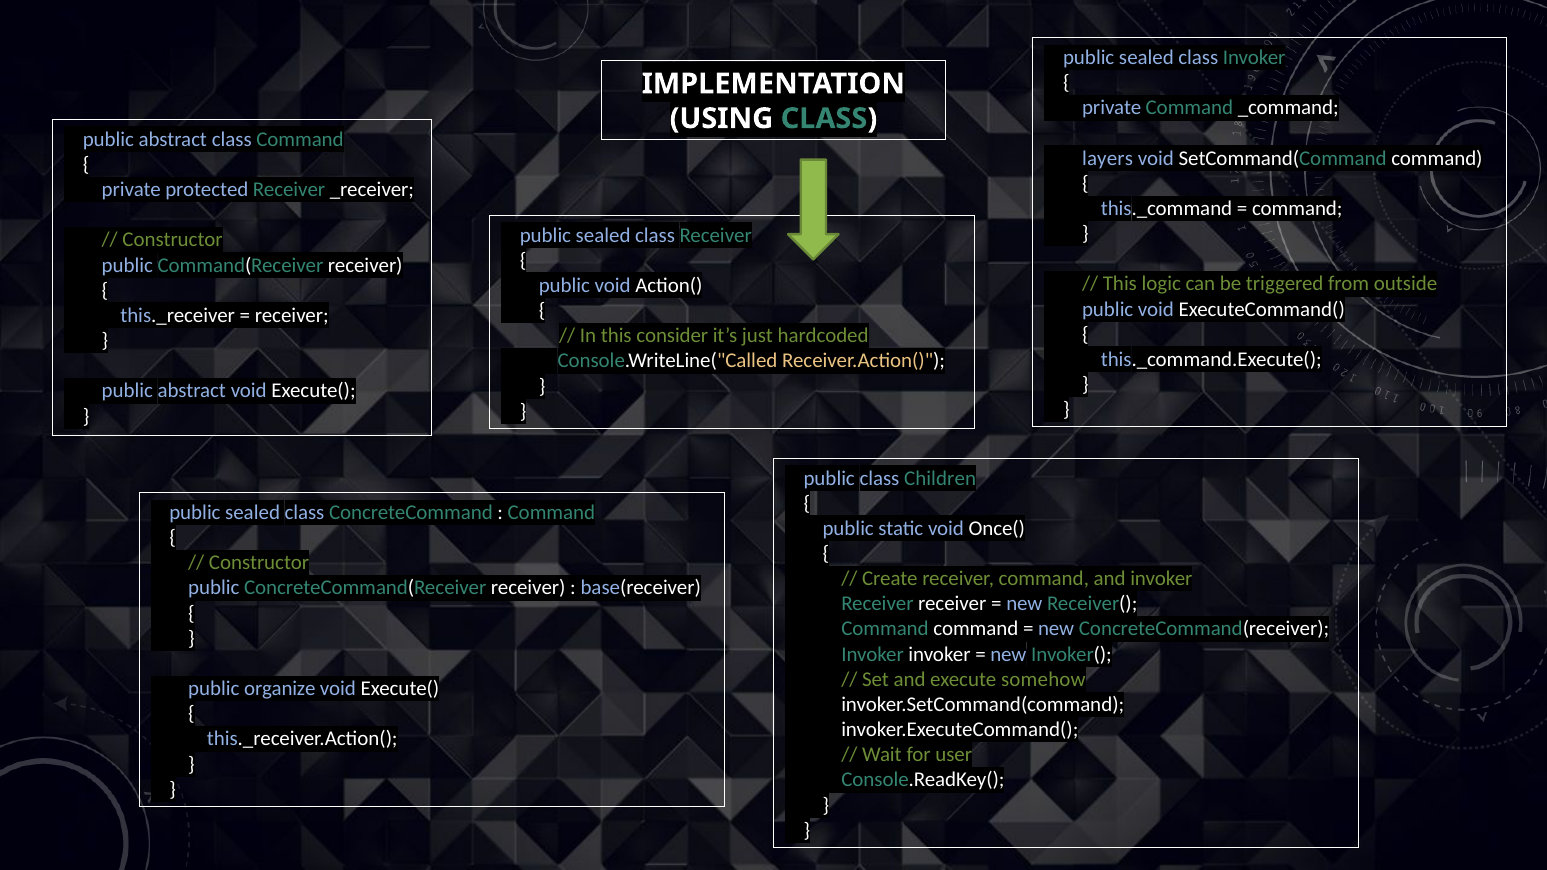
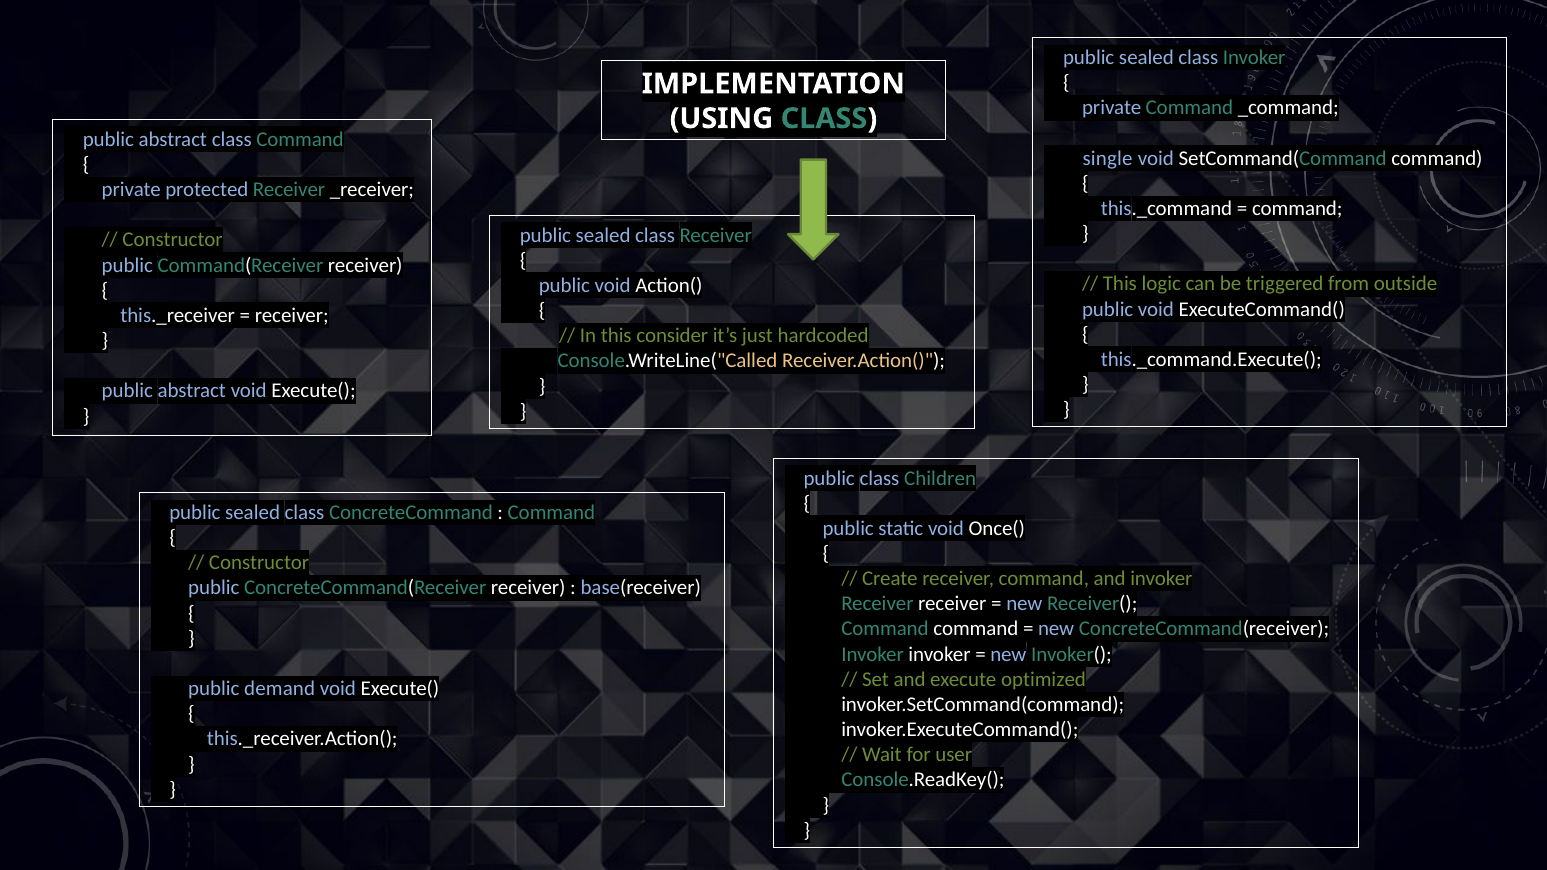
layers: layers -> single
somehow: somehow -> optimized
organize: organize -> demand
